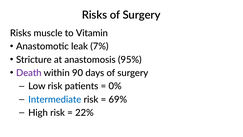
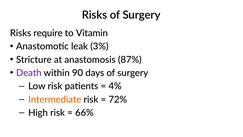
muscle: muscle -> require
7%: 7% -> 3%
95%: 95% -> 87%
0%: 0% -> 4%
Intermediate colour: blue -> orange
69%: 69% -> 72%
22%: 22% -> 66%
